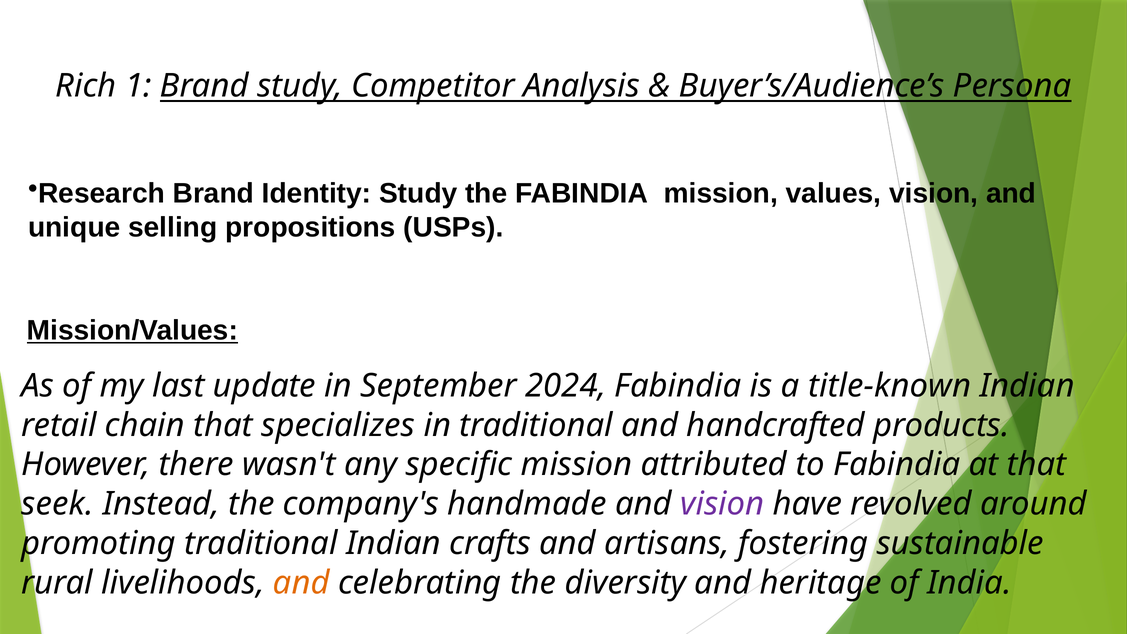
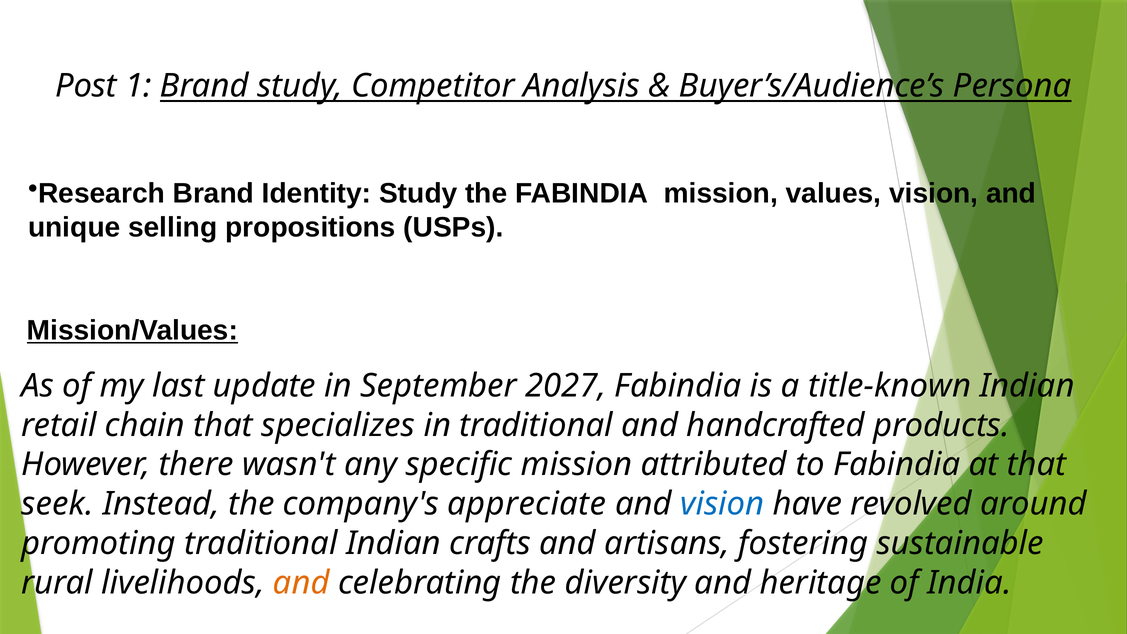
Rich: Rich -> Post
2024: 2024 -> 2027
handmade: handmade -> appreciate
vision at (722, 504) colour: purple -> blue
